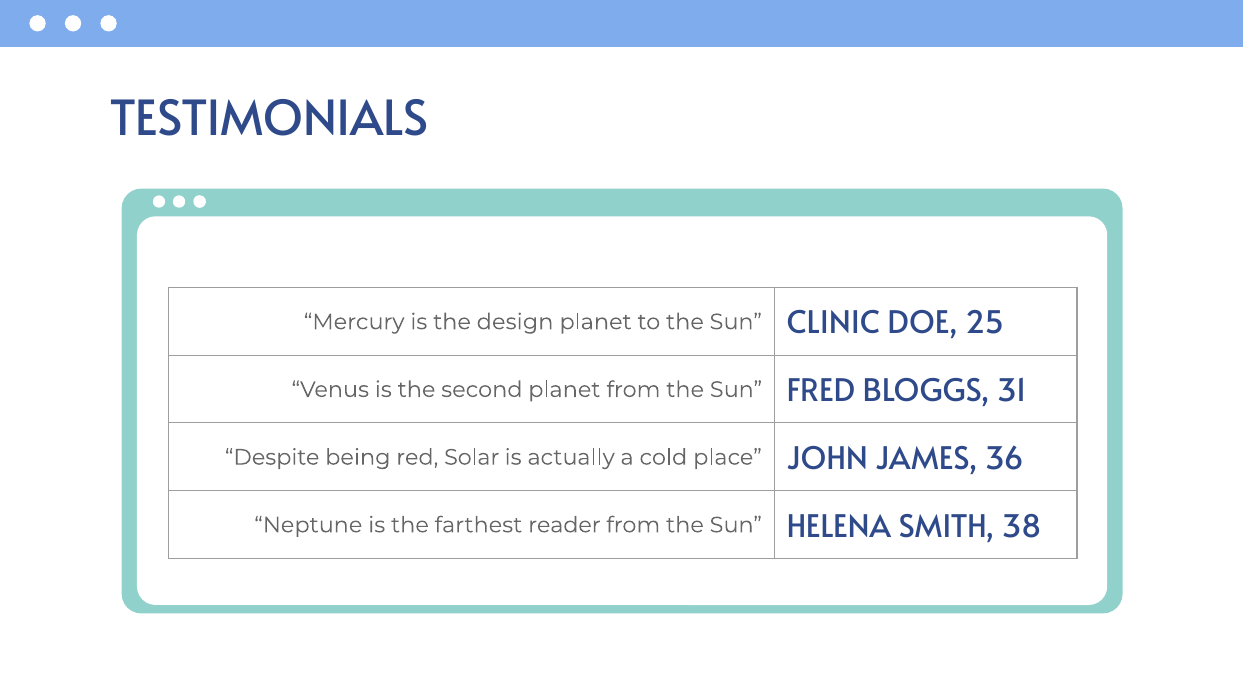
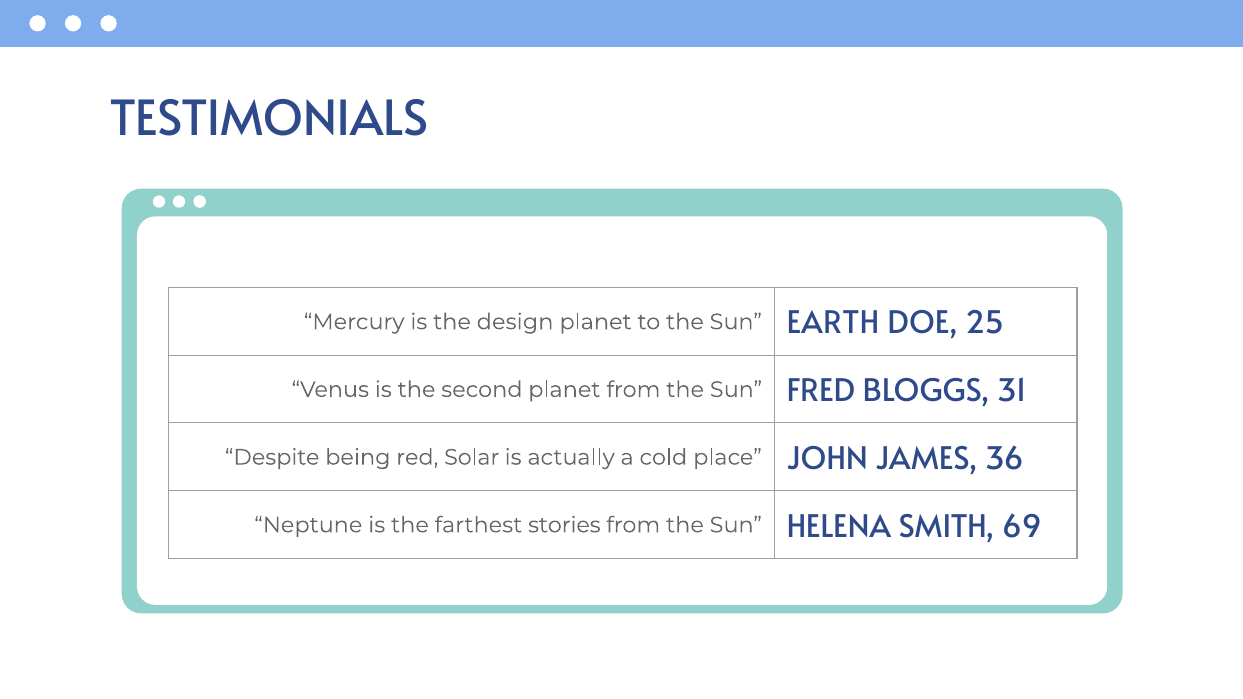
CLINIC: CLINIC -> EARTH
reader: reader -> stories
38: 38 -> 69
